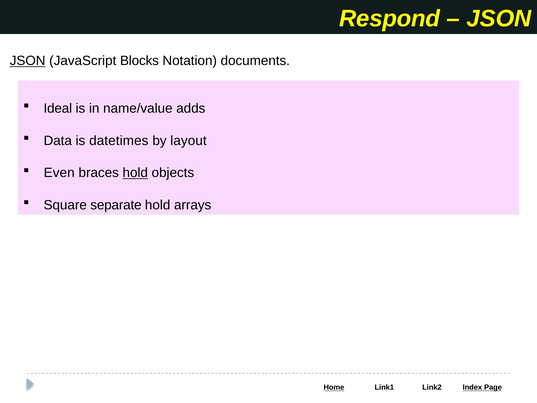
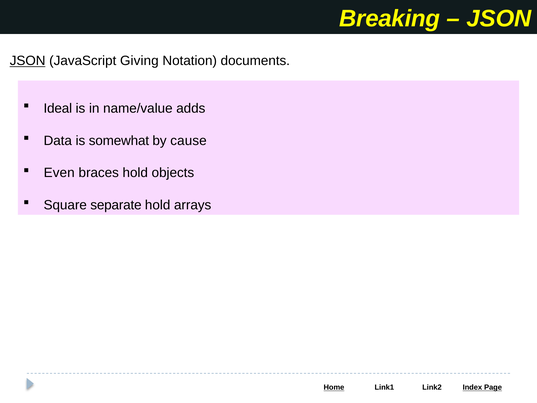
Respond: Respond -> Breaking
Blocks: Blocks -> Giving
datetimes: datetimes -> somewhat
layout: layout -> cause
hold at (135, 173) underline: present -> none
